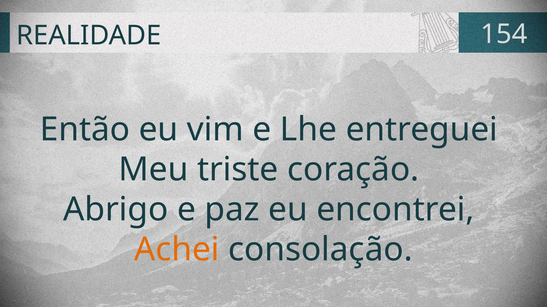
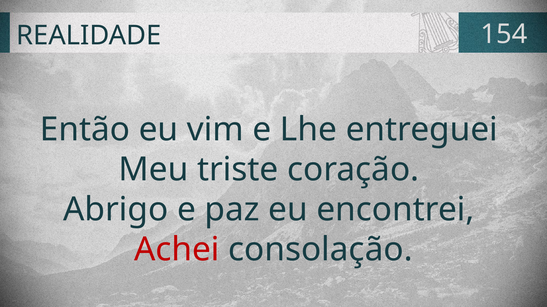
Achei colour: orange -> red
